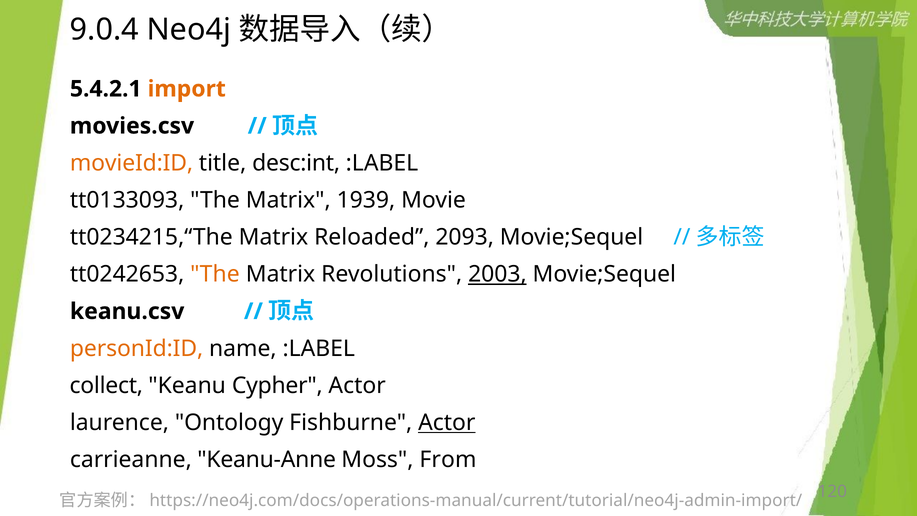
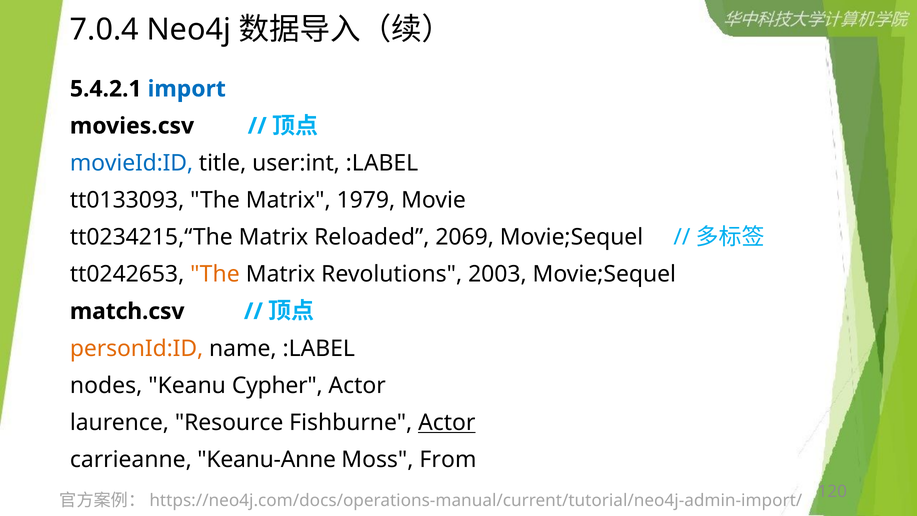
9.0.4: 9.0.4 -> 7.0.4
import colour: orange -> blue
movieId:ID colour: orange -> blue
desc:int: desc:int -> user:int
1939: 1939 -> 1979
2093: 2093 -> 2069
2003 underline: present -> none
keanu.csv: keanu.csv -> match.csv
collect: collect -> nodes
Ontology: Ontology -> Resource
